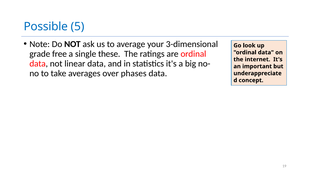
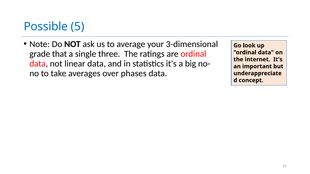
free: free -> that
these: these -> three
